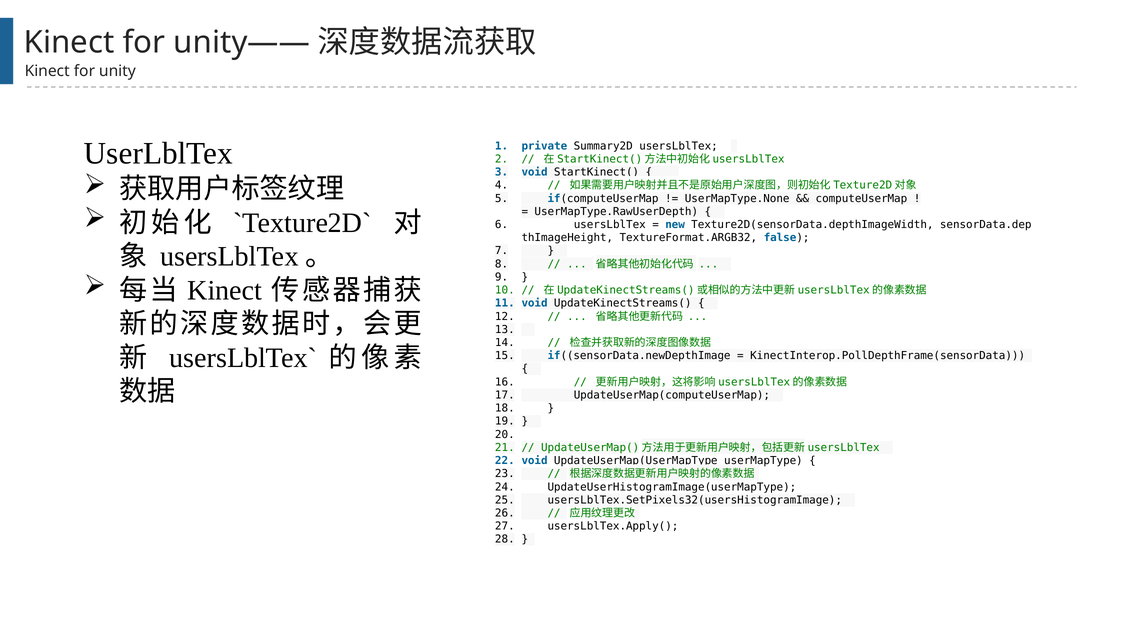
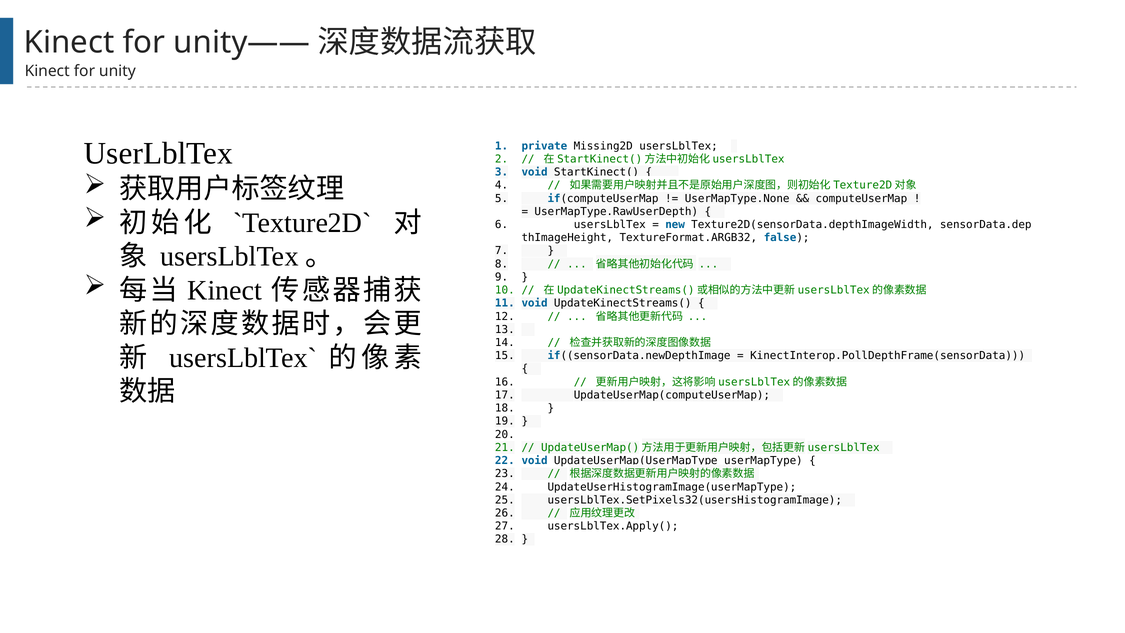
Summary2D: Summary2D -> Missing2D
